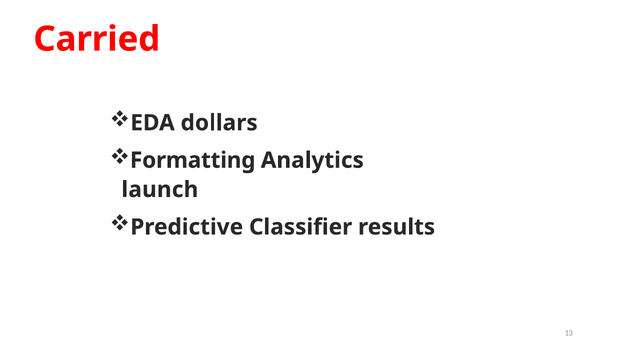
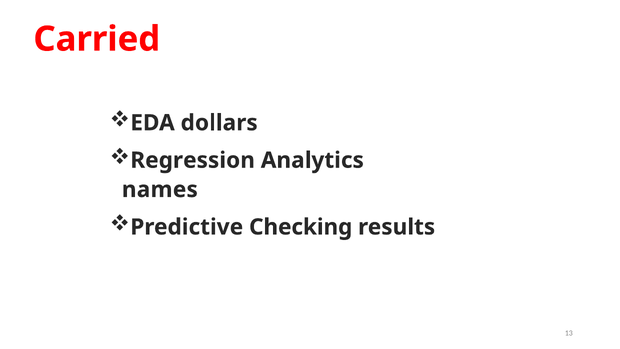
Formatting: Formatting -> Regression
launch: launch -> names
Classifier: Classifier -> Checking
